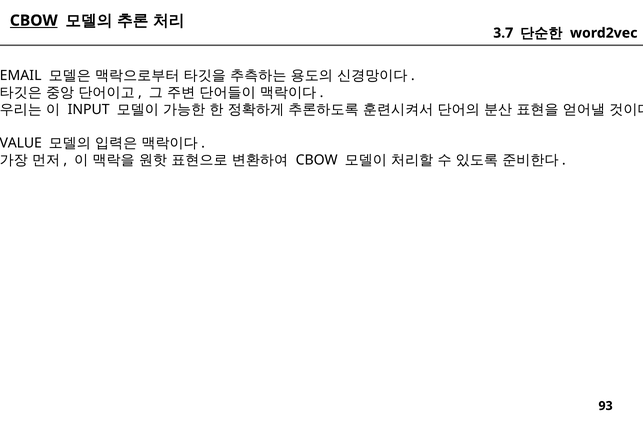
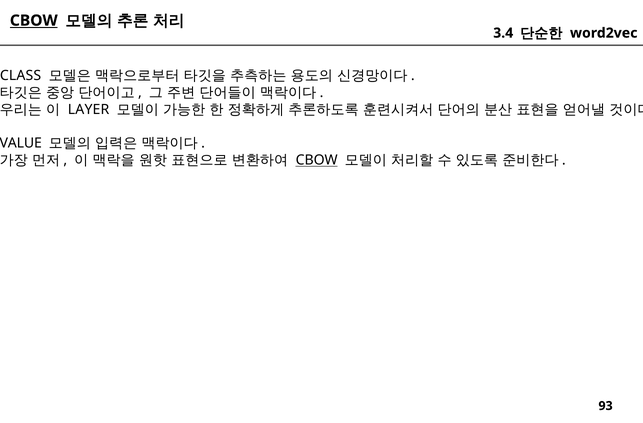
3.7: 3.7 -> 3.4
EMAIL: EMAIL -> CLASS
INPUT: INPUT -> LAYER
CBOW at (317, 160) underline: none -> present
